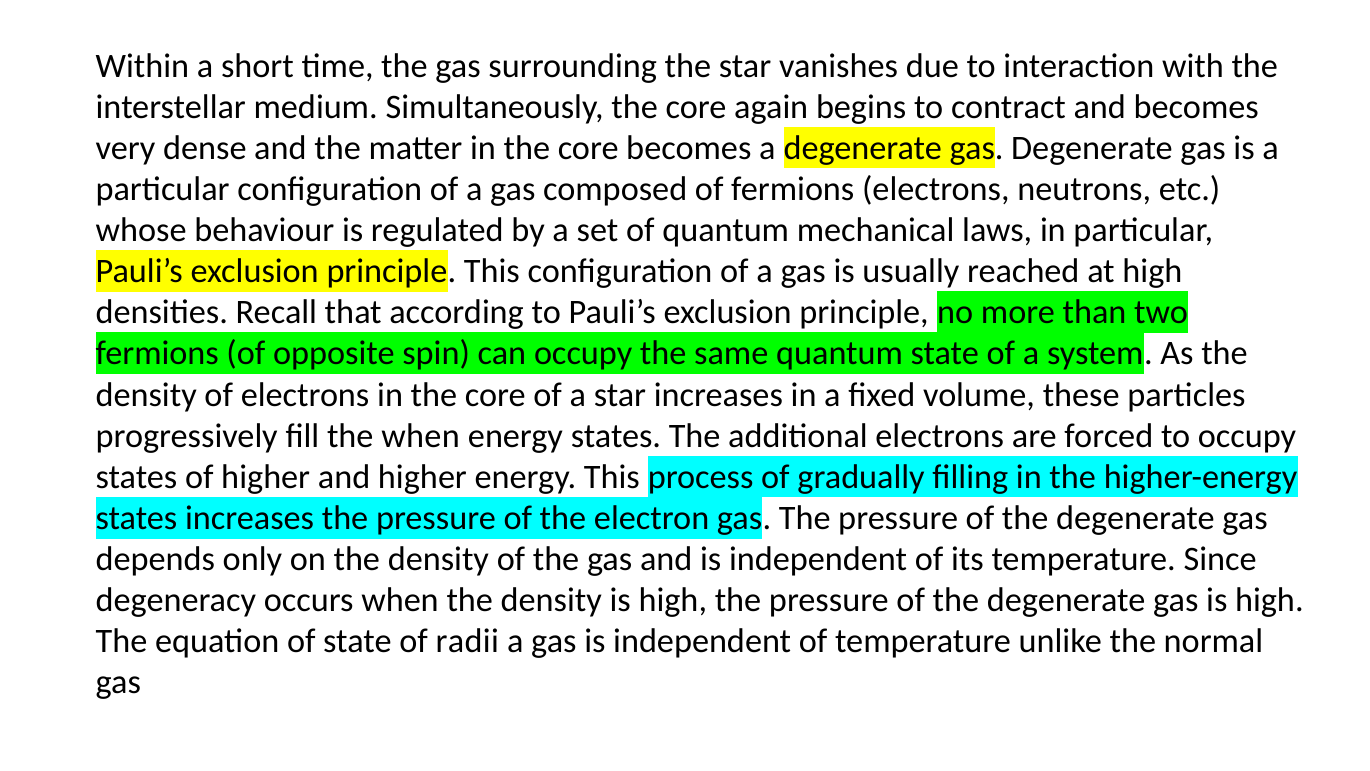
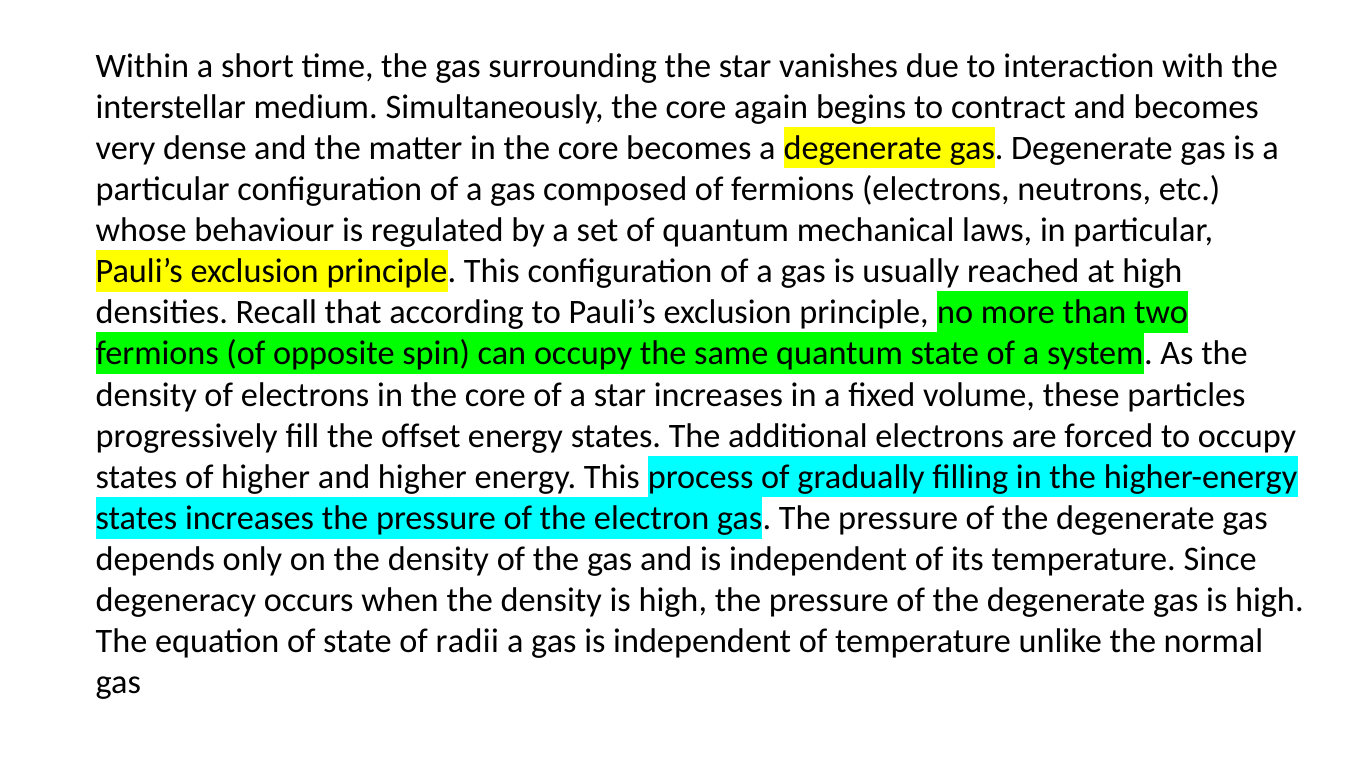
the when: when -> offset
